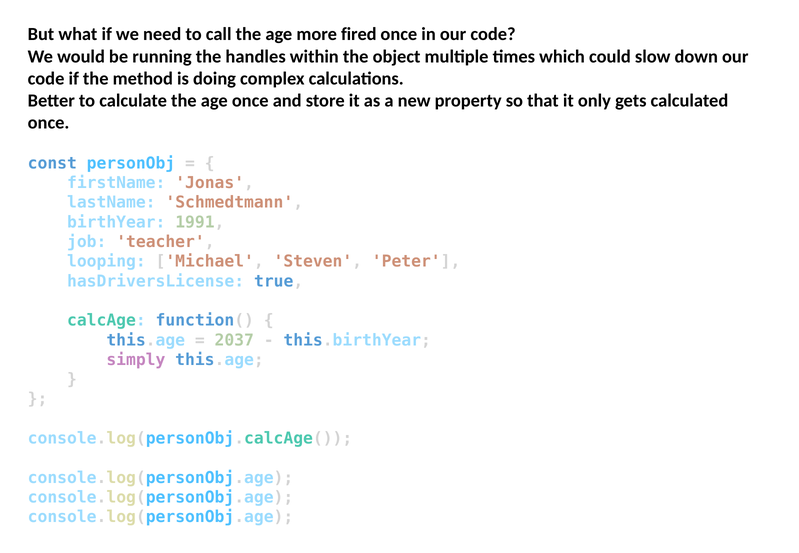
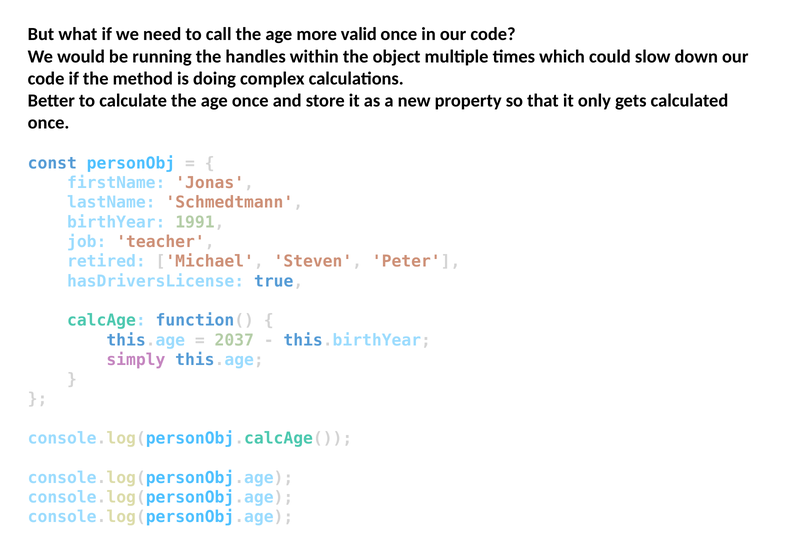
fired: fired -> valid
looping: looping -> retired
